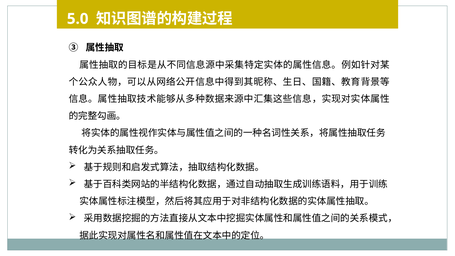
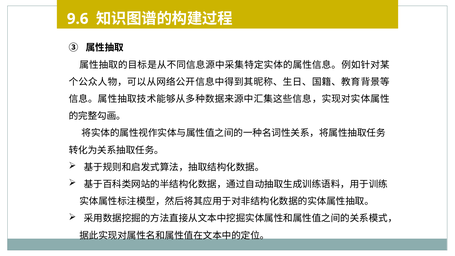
5.0: 5.0 -> 9.6
